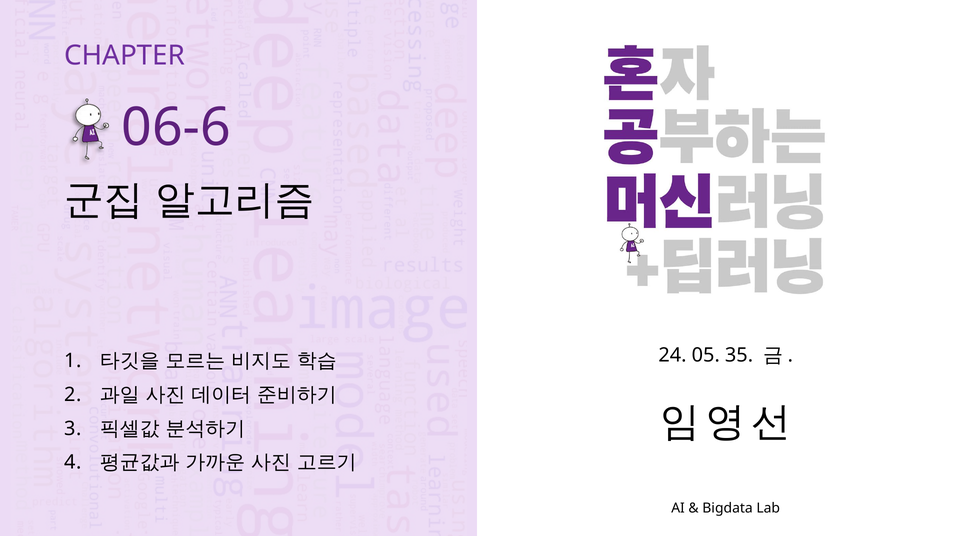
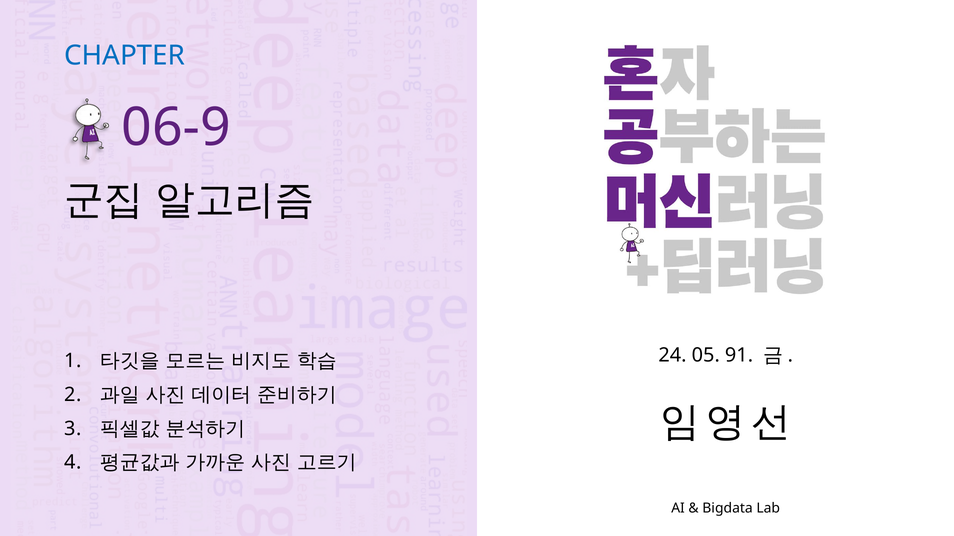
CHAPTER colour: purple -> blue
06-6: 06-6 -> 06-9
35: 35 -> 91
